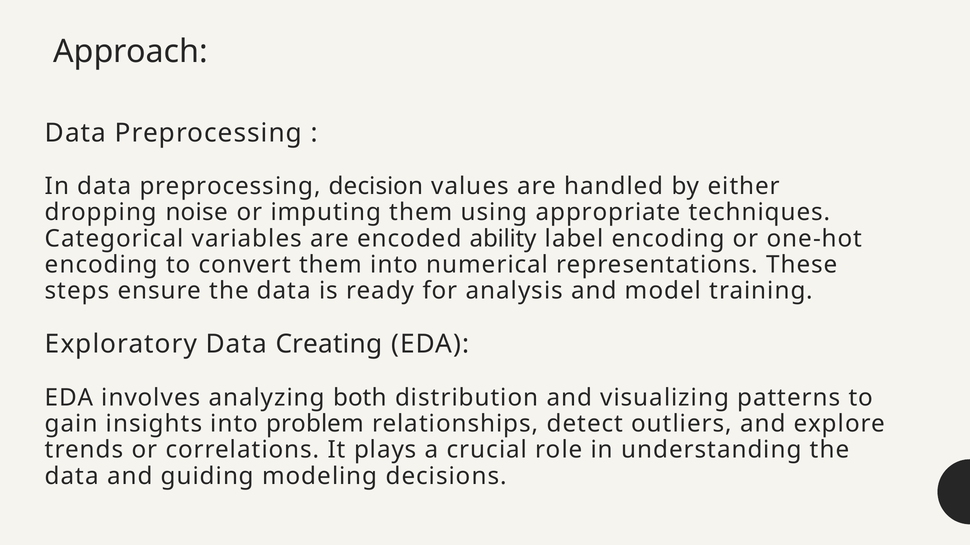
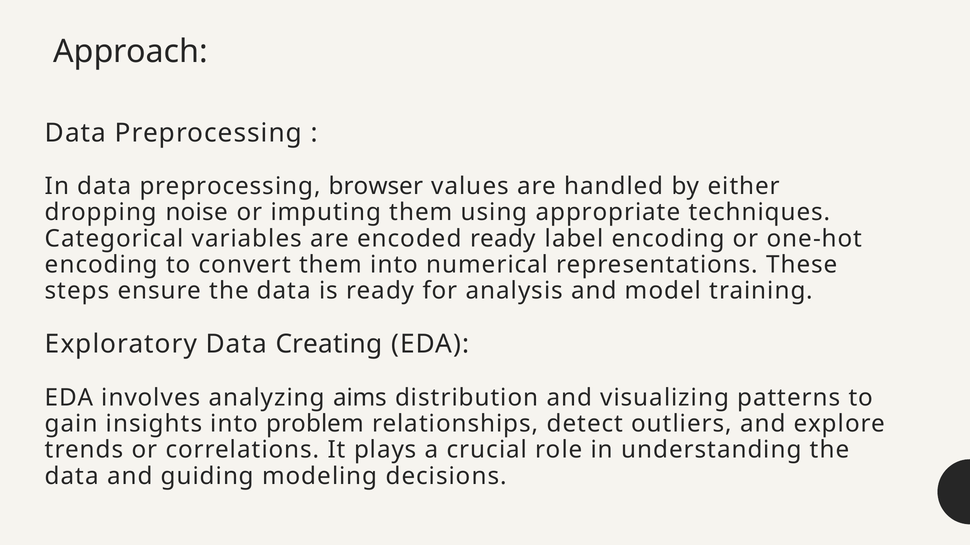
decision: decision -> browser
encoded ability: ability -> ready
both: both -> aims
